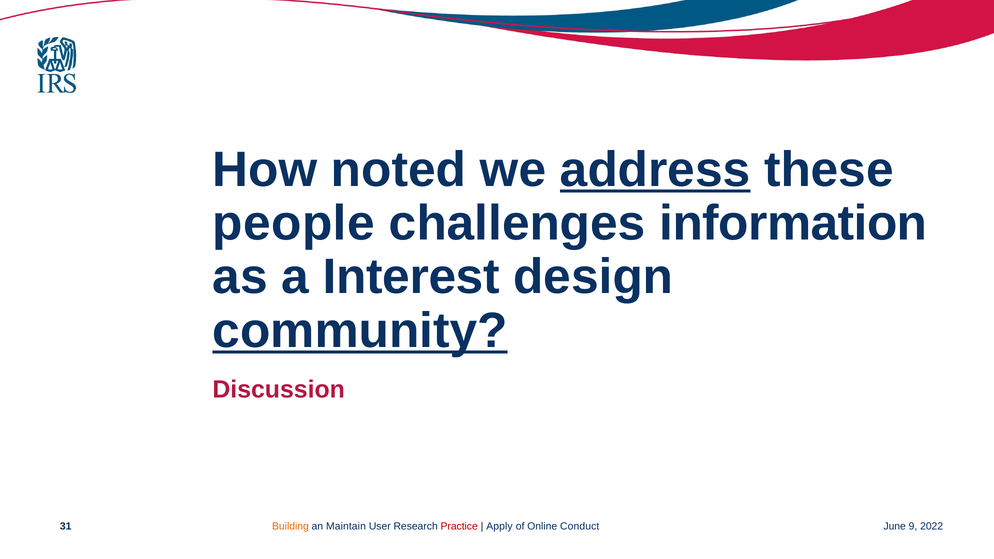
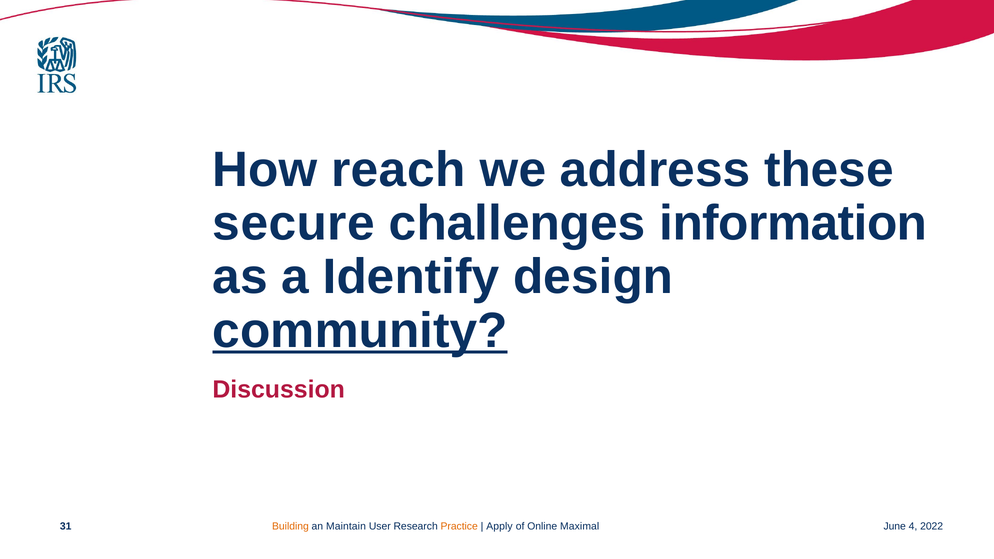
noted: noted -> reach
address underline: present -> none
people: people -> secure
Interest: Interest -> Identify
Practice colour: red -> orange
Conduct: Conduct -> Maximal
9: 9 -> 4
